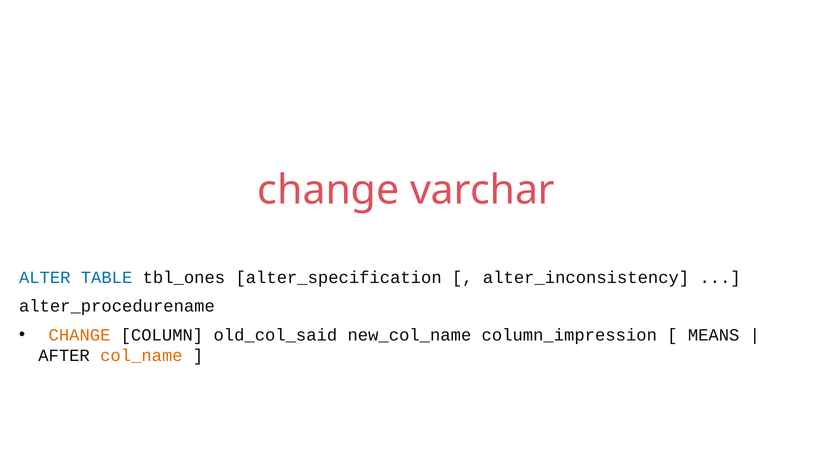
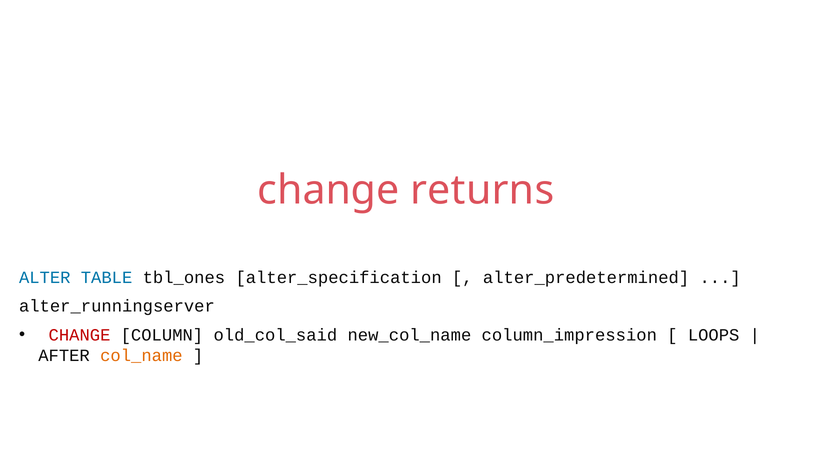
varchar: varchar -> returns
alter_inconsistency: alter_inconsistency -> alter_predetermined
alter_procedurename: alter_procedurename -> alter_runningserver
CHANGE at (80, 335) colour: orange -> red
MEANS: MEANS -> LOOPS
